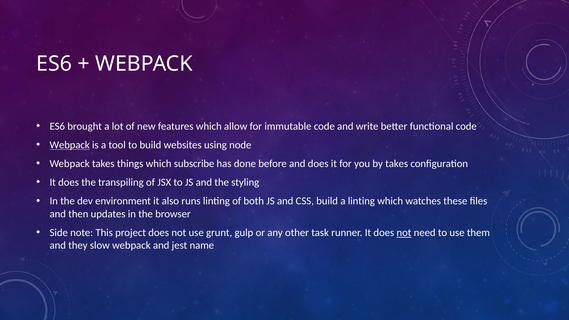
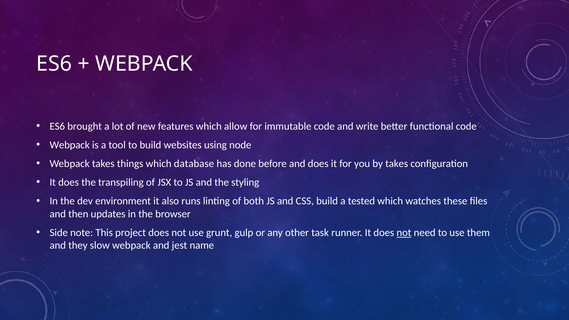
Webpack at (70, 145) underline: present -> none
subscribe: subscribe -> database
a linting: linting -> tested
